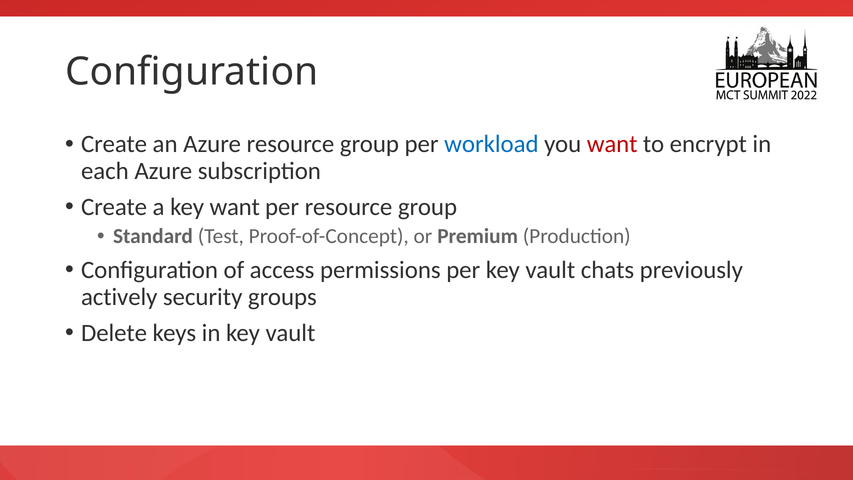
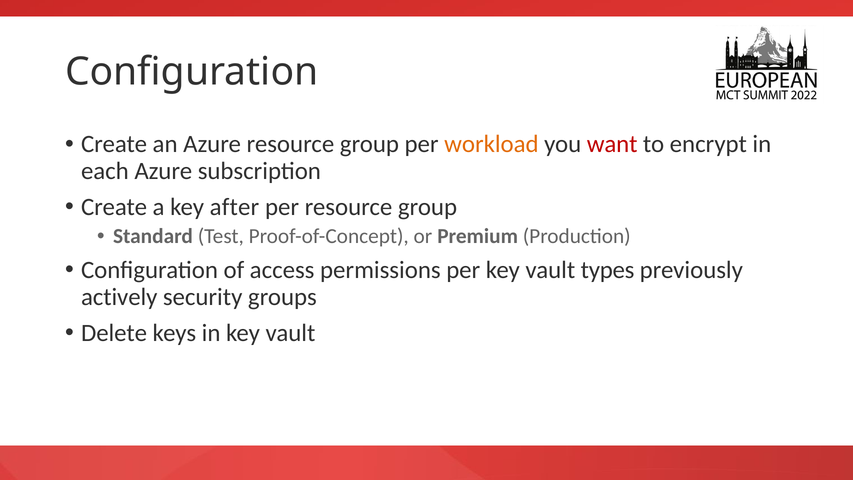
workload colour: blue -> orange
key want: want -> after
chats: chats -> types
